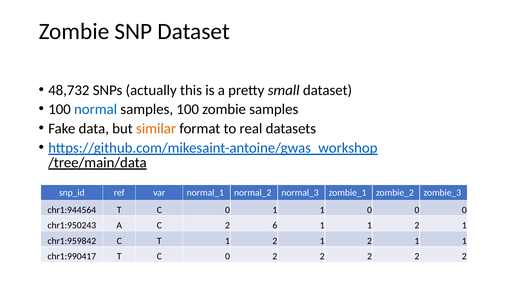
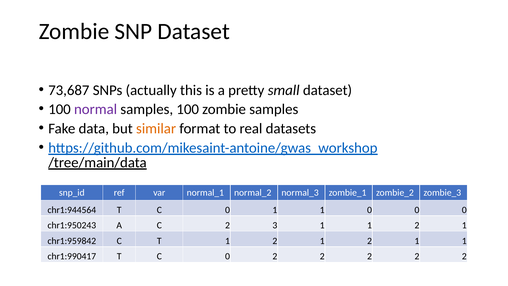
48,732: 48,732 -> 73,687
normal colour: blue -> purple
6: 6 -> 3
